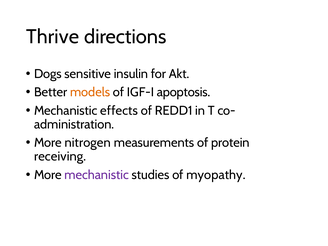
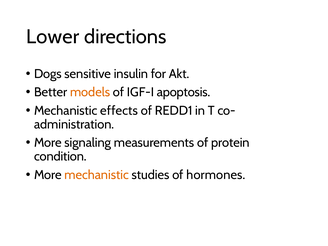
Thrive: Thrive -> Lower
nitrogen: nitrogen -> signaling
receiving: receiving -> condition
mechanistic at (97, 175) colour: purple -> orange
myopathy: myopathy -> hormones
